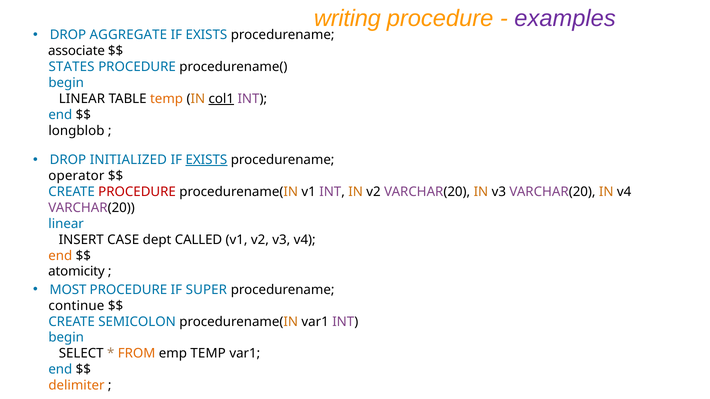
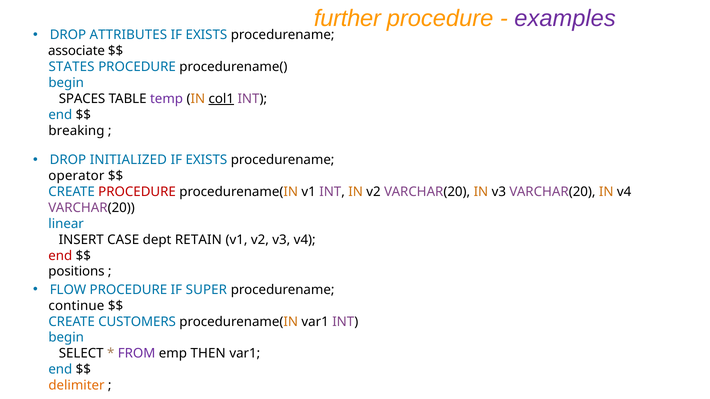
writing: writing -> further
AGGREGATE: AGGREGATE -> ATTRIBUTES
LINEAR at (82, 99): LINEAR -> SPACES
temp at (167, 99) colour: orange -> purple
longblob: longblob -> breaking
EXISTS at (206, 160) underline: present -> none
CALLED: CALLED -> RETAIN
end at (60, 256) colour: orange -> red
atomicity: atomicity -> positions
MOST: MOST -> FLOW
SEMICOLON: SEMICOLON -> CUSTOMERS
FROM colour: orange -> purple
emp TEMP: TEMP -> THEN
